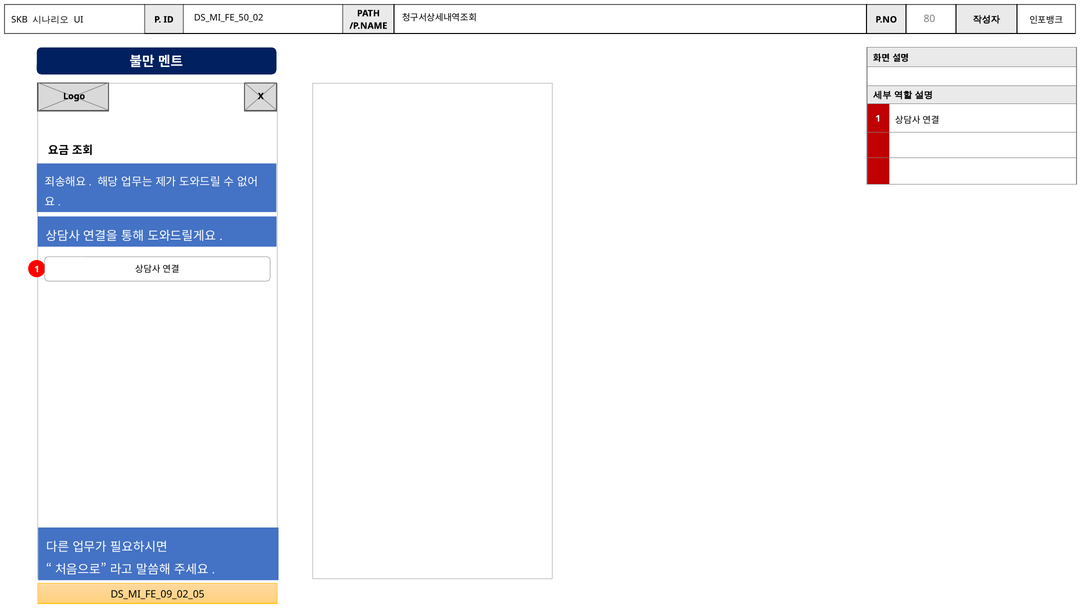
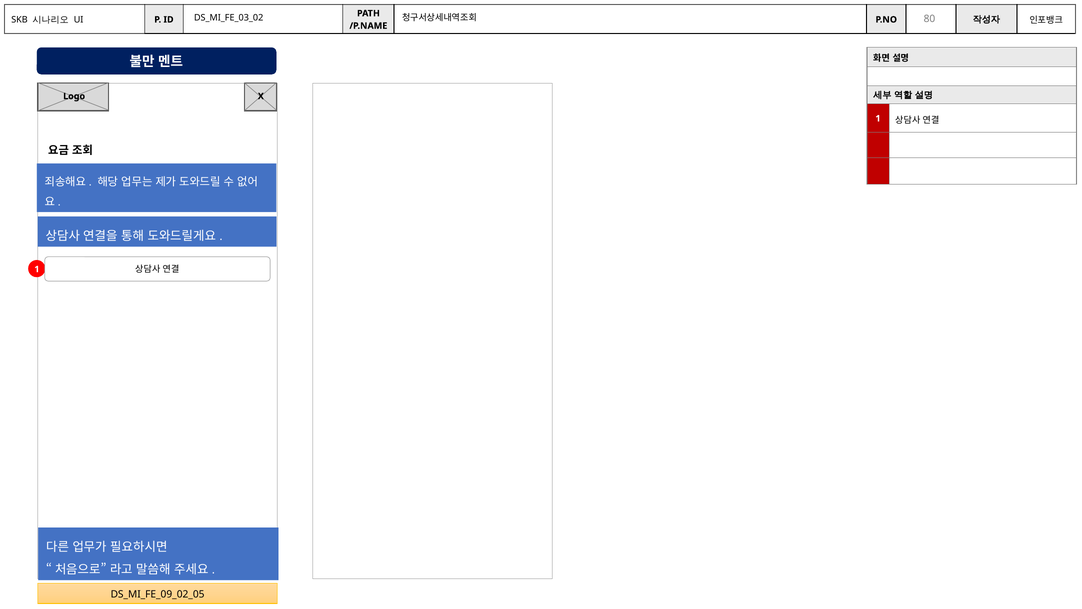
DS_MI_FE_50_02: DS_MI_FE_50_02 -> DS_MI_FE_03_02
